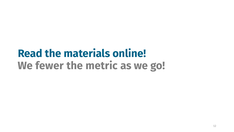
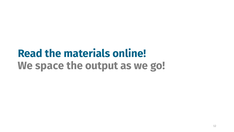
fewer: fewer -> space
metric: metric -> output
